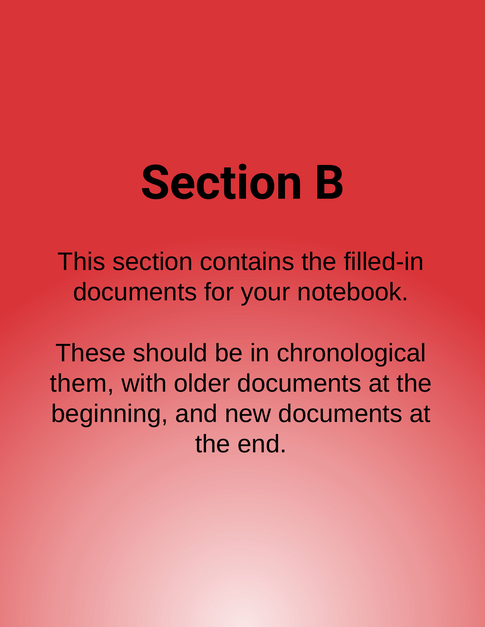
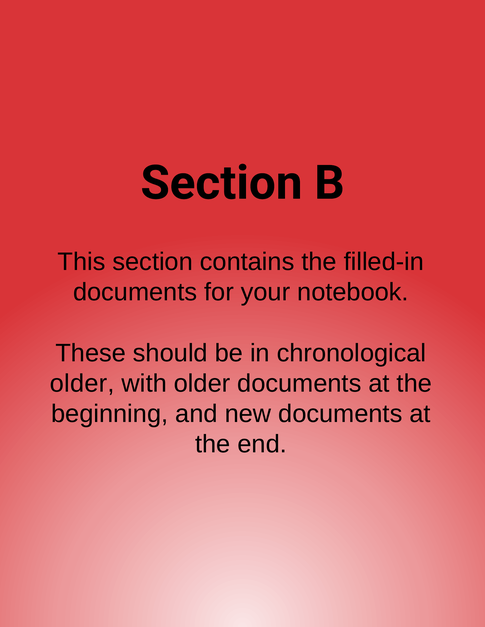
them at (82, 384): them -> older
